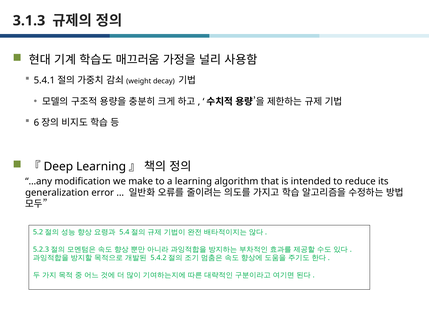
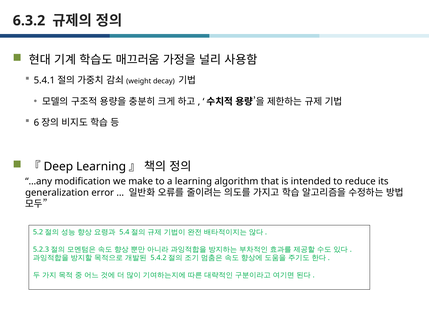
3.1.3: 3.1.3 -> 6.3.2
